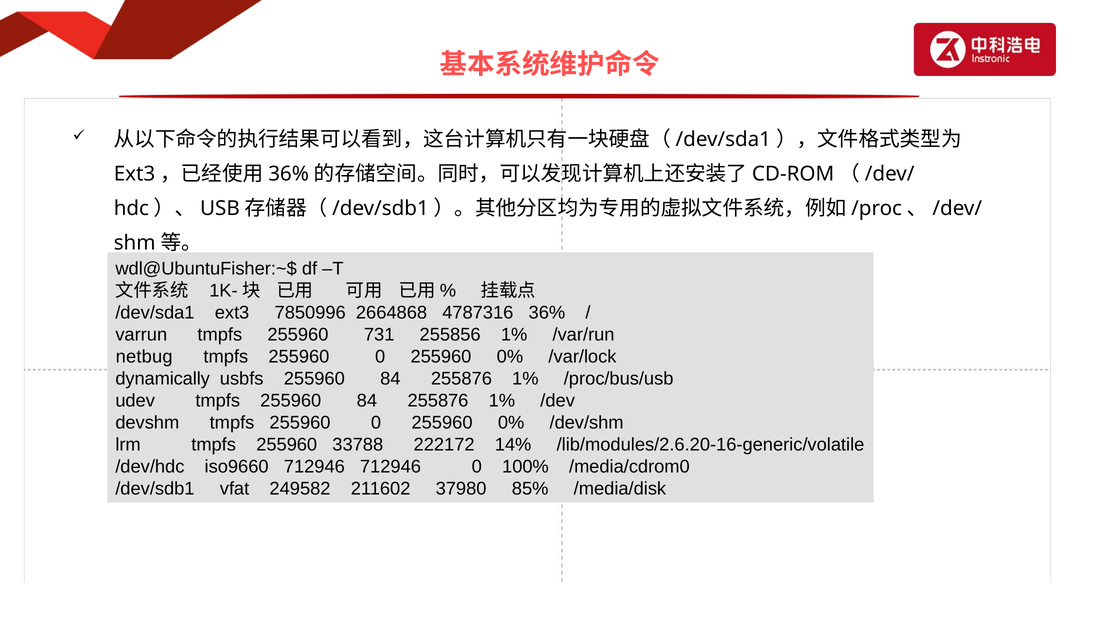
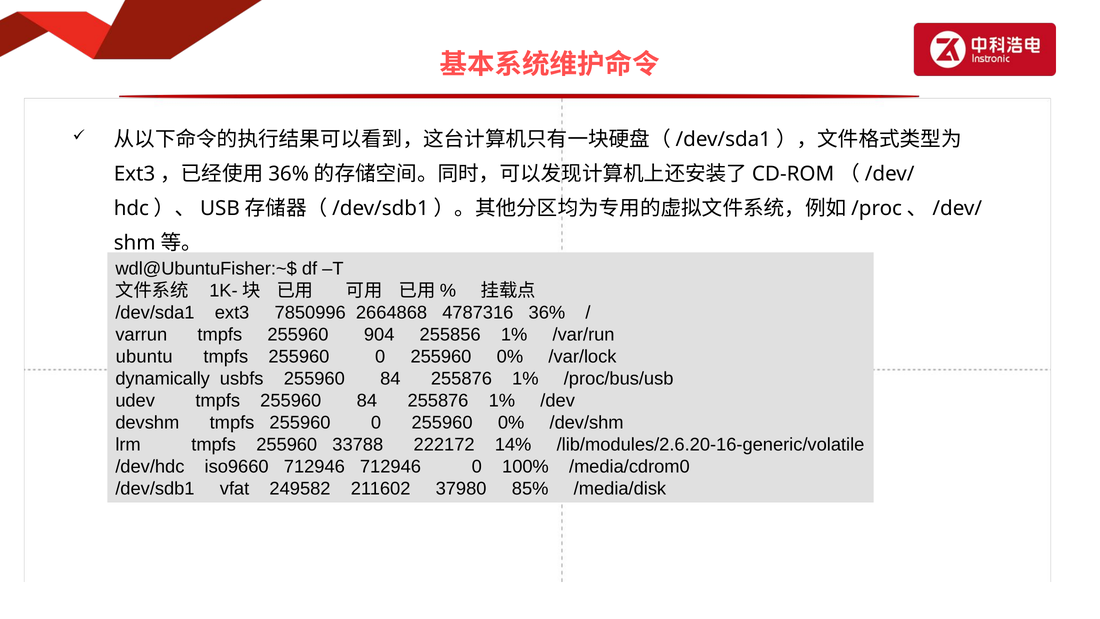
731: 731 -> 904
netbug: netbug -> ubuntu
